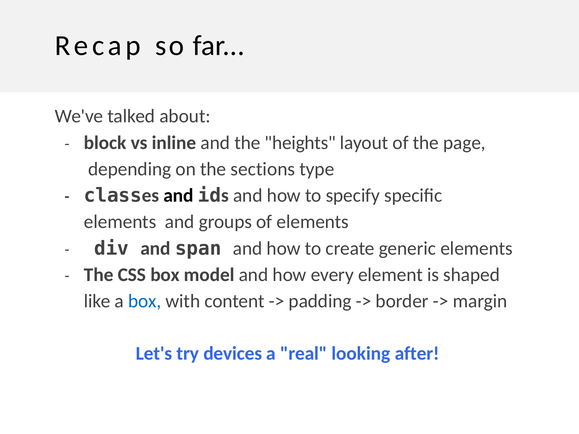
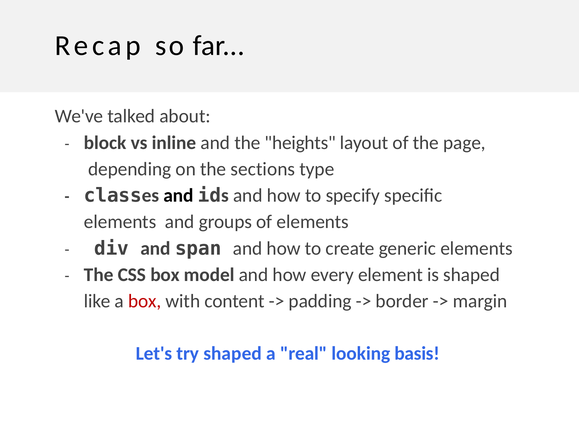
box at (145, 301) colour: blue -> red
try devices: devices -> shaped
after: after -> basis
